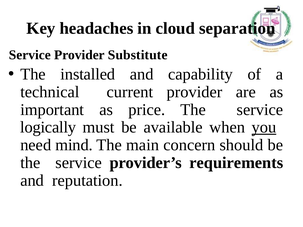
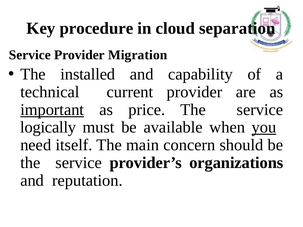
headaches: headaches -> procedure
Substitute: Substitute -> Migration
important underline: none -> present
mind: mind -> itself
requirements: requirements -> organizations
